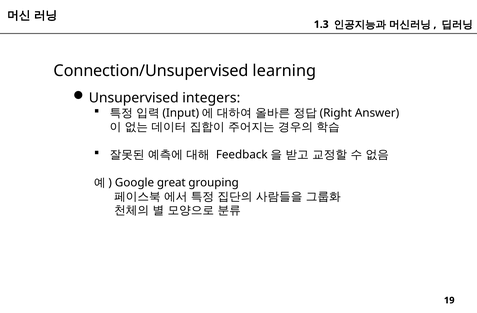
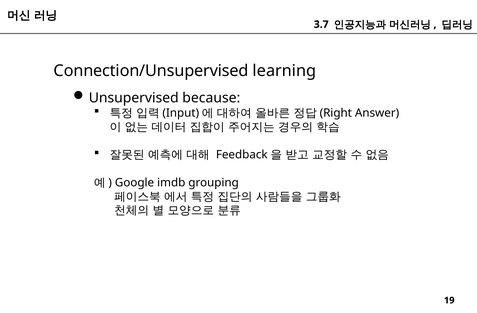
1.3: 1.3 -> 3.7
integers: integers -> because
great: great -> imdb
